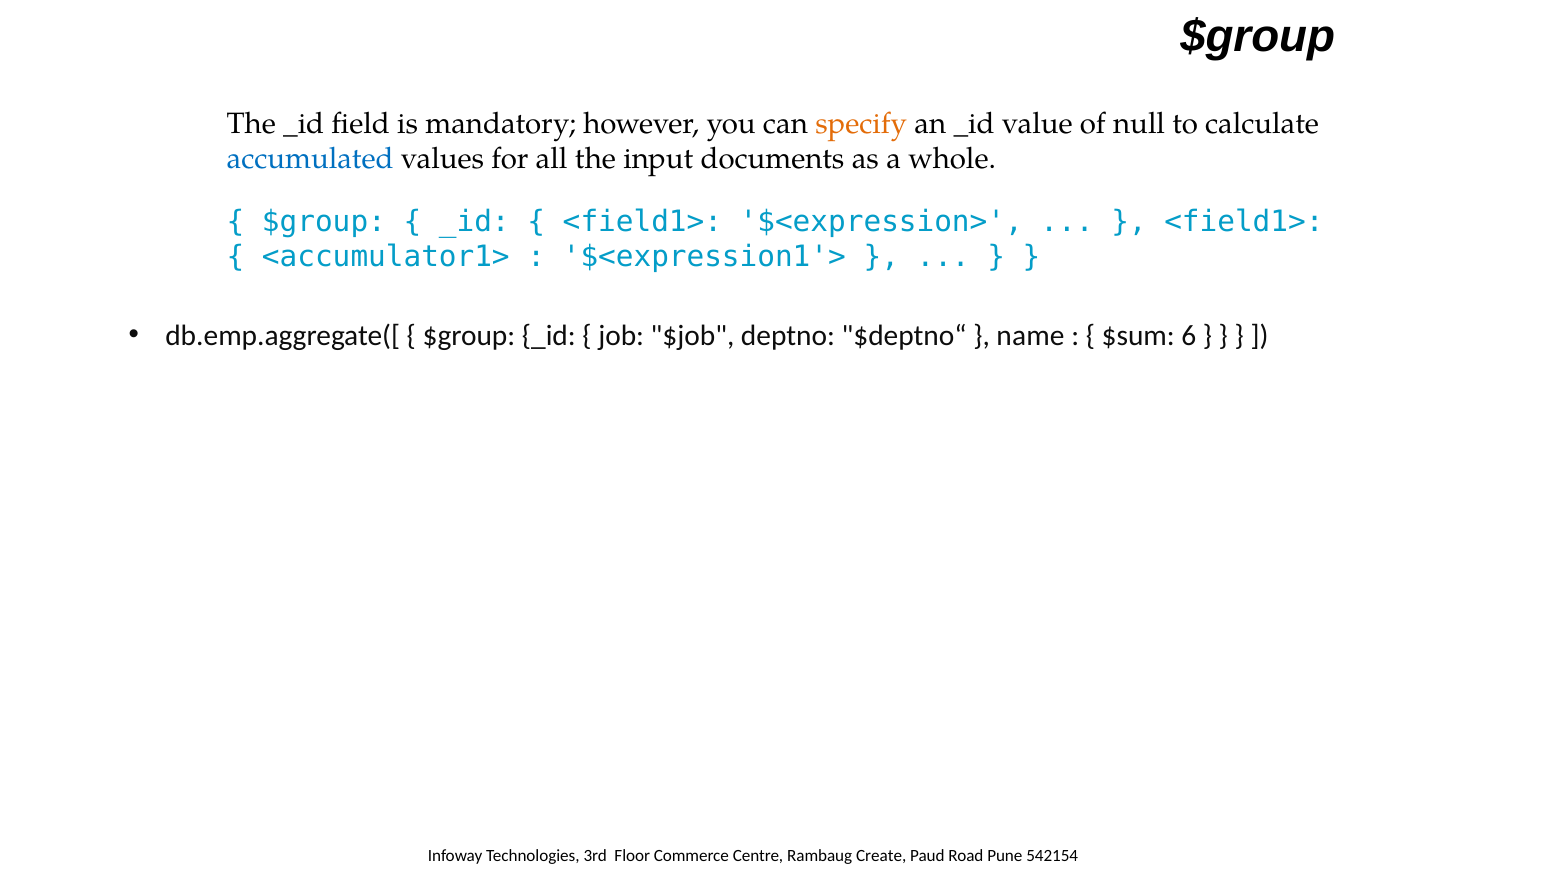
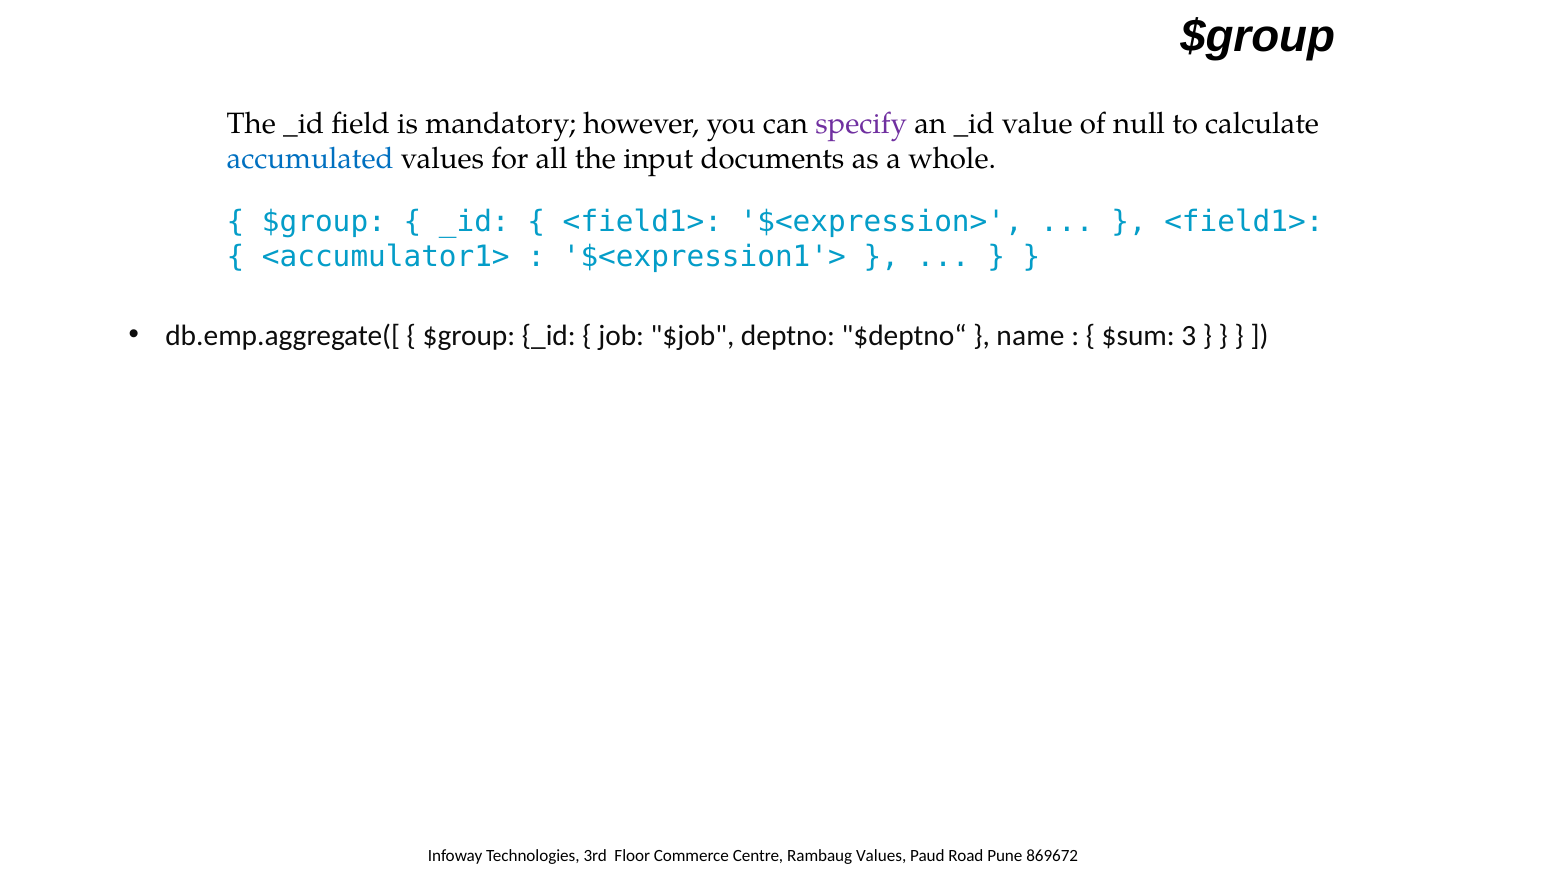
specify colour: orange -> purple
6: 6 -> 3
Rambaug Create: Create -> Values
542154: 542154 -> 869672
